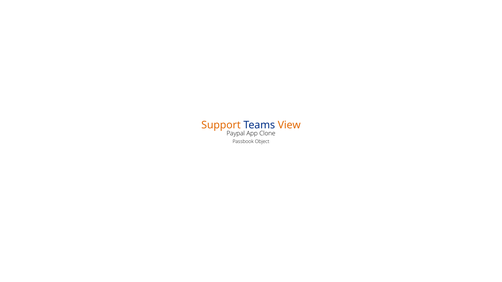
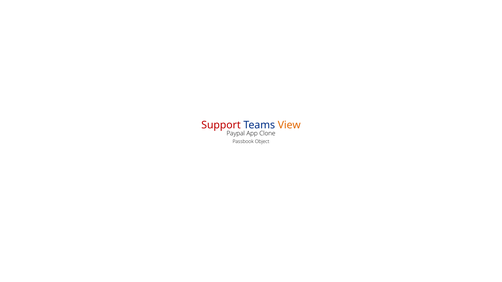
Support colour: orange -> red
